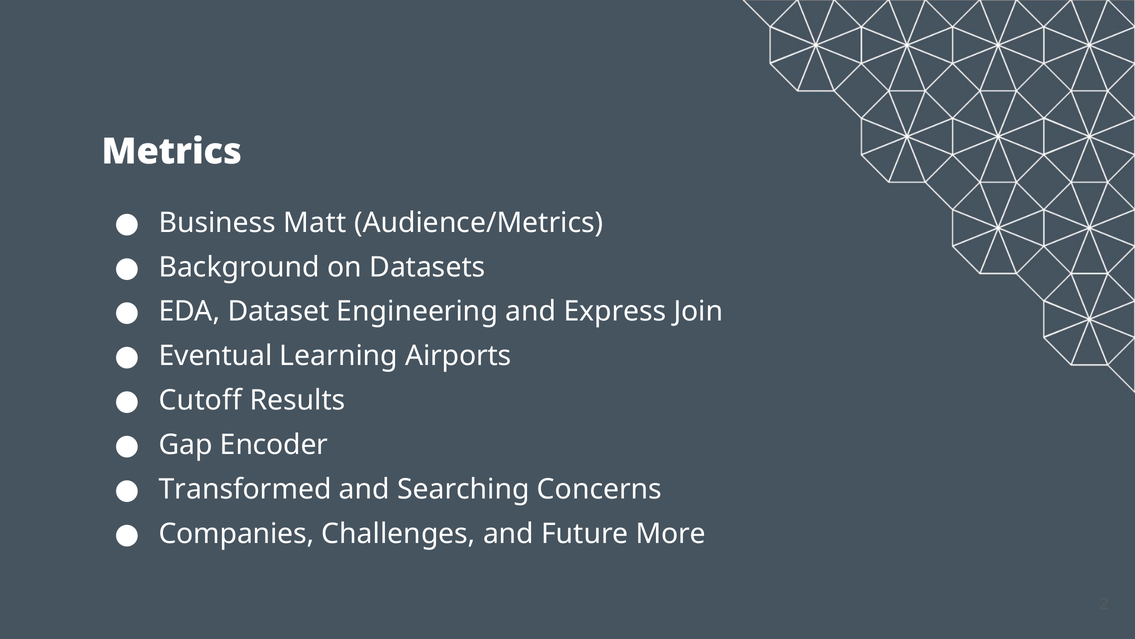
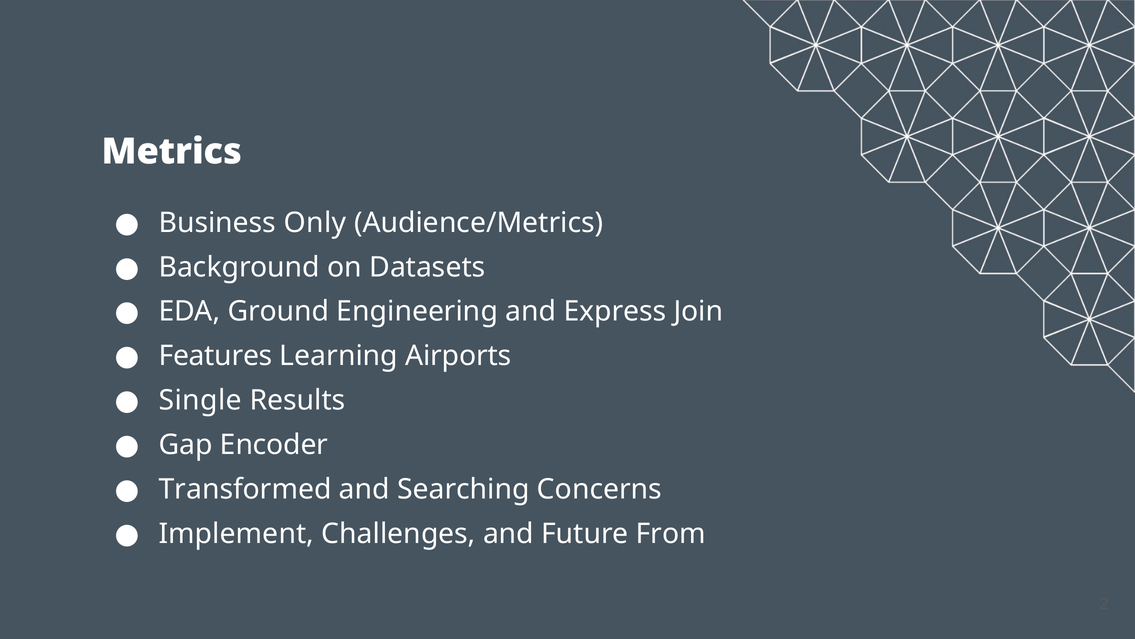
Matt: Matt -> Only
Dataset: Dataset -> Ground
Eventual: Eventual -> Features
Cutoff: Cutoff -> Single
Companies: Companies -> Implement
More: More -> From
